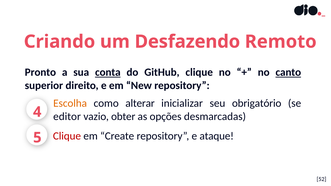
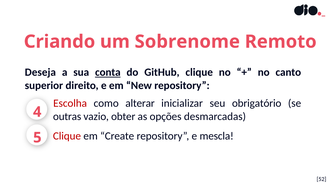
Desfazendo: Desfazendo -> Sobrenome
Pronto: Pronto -> Deseja
canto underline: present -> none
Escolha colour: orange -> red
editor: editor -> outras
ataque: ataque -> mescla
